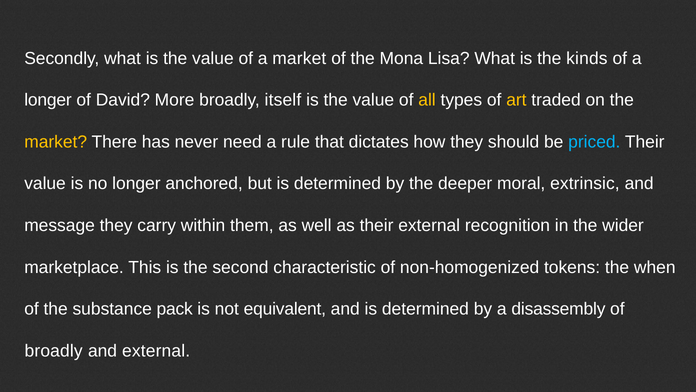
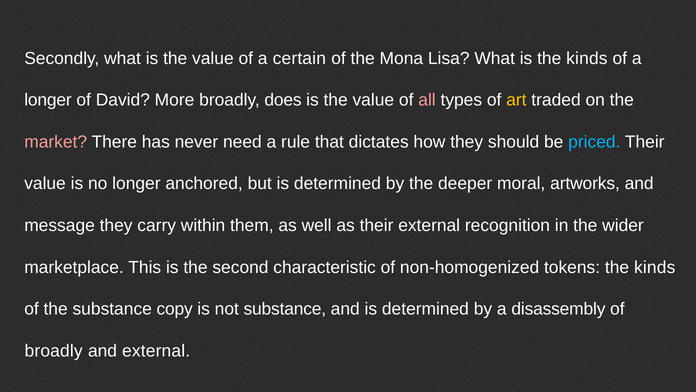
a market: market -> certain
itself: itself -> does
all colour: yellow -> pink
market at (56, 142) colour: yellow -> pink
extrinsic: extrinsic -> artworks
tokens the when: when -> kinds
pack: pack -> copy
not equivalent: equivalent -> substance
